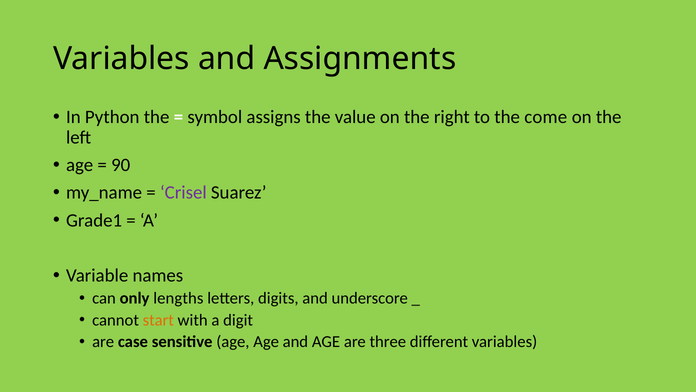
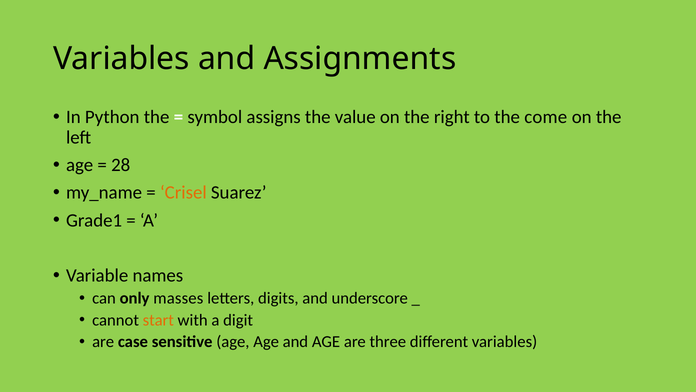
90: 90 -> 28
Crisel colour: purple -> orange
lengths: lengths -> masses
